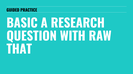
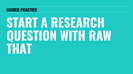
BASIC: BASIC -> START
